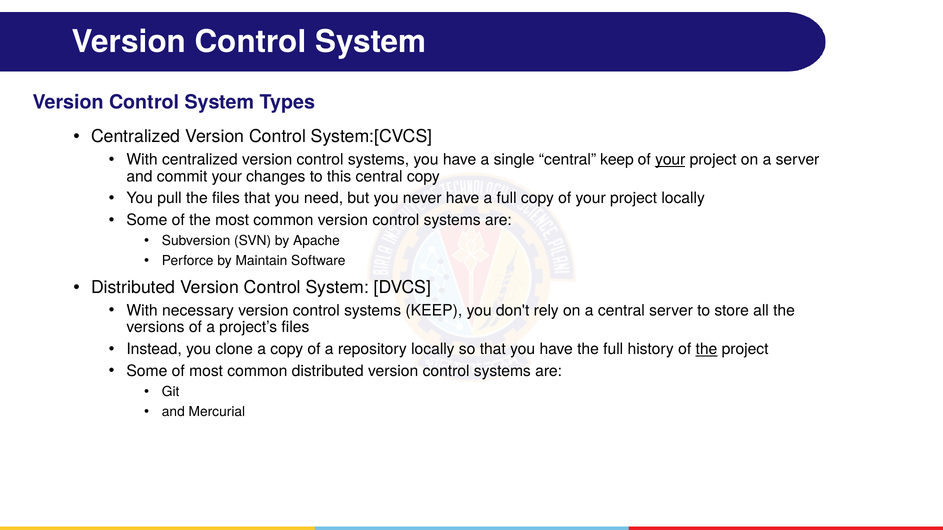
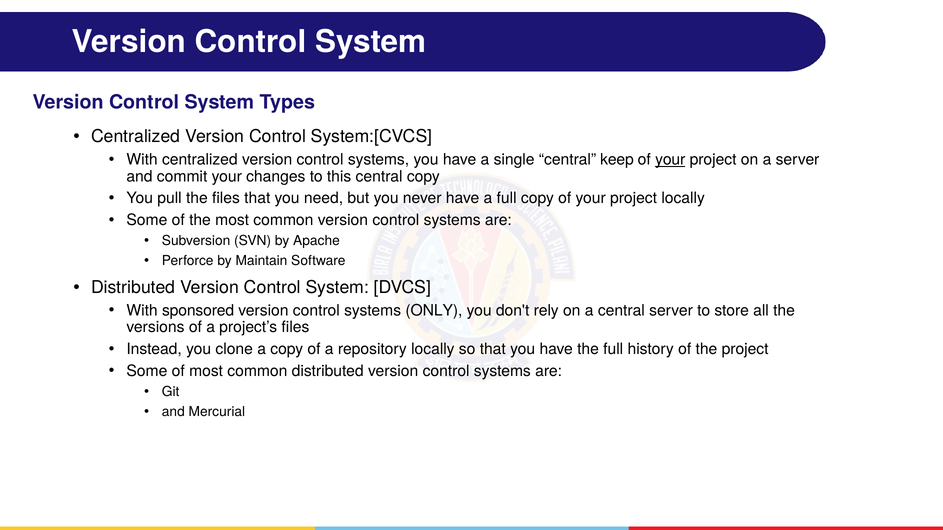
necessary: necessary -> sponsored
systems KEEP: KEEP -> ONLY
the at (706, 349) underline: present -> none
